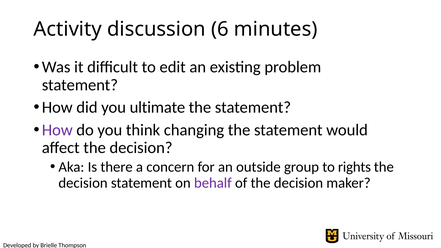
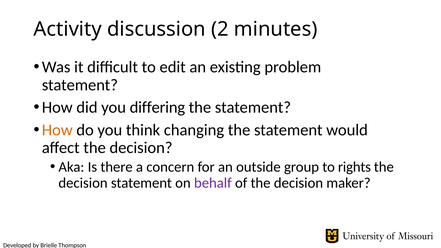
6: 6 -> 2
ultimate: ultimate -> differing
How at (57, 130) colour: purple -> orange
